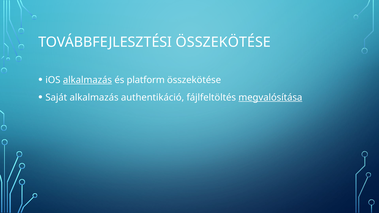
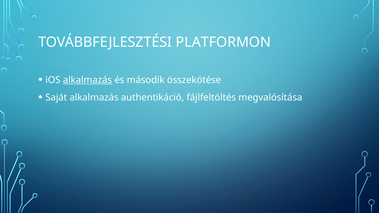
TOVÁBBFEJLESZTÉSI ÖSSZEKÖTÉSE: ÖSSZEKÖTÉSE -> PLATFORMON
platform: platform -> második
megvalósítása underline: present -> none
